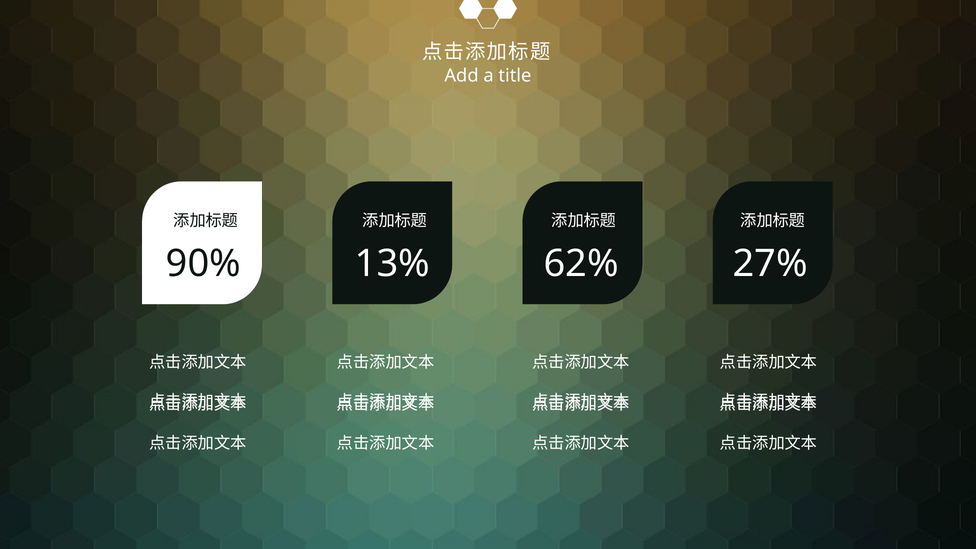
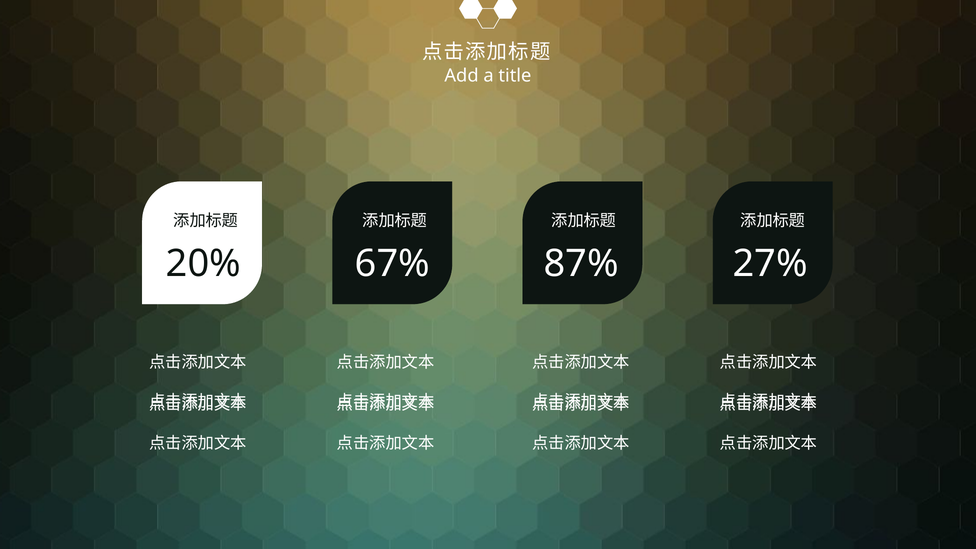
90%: 90% -> 20%
13%: 13% -> 67%
62%: 62% -> 87%
